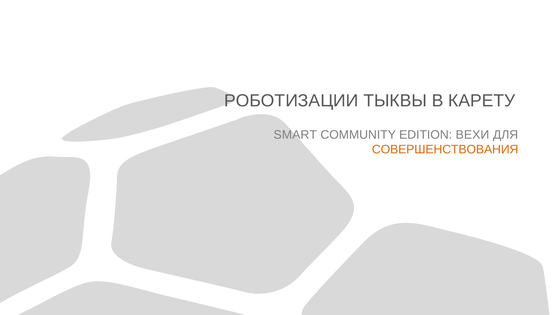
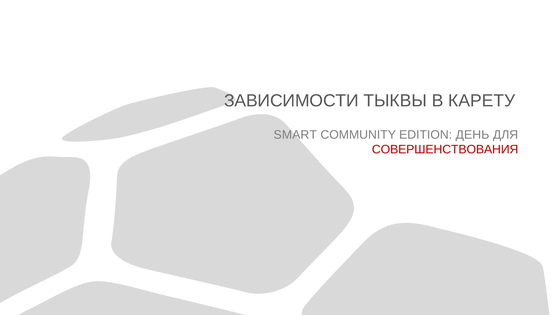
РОБОТИЗАЦИИ: РОБОТИЗАЦИИ -> ЗАВИСИМОСТИ
ВЕХИ: ВЕХИ -> ДЕНЬ
СОВЕРШЕНСТВОВАНИЯ colour: orange -> red
